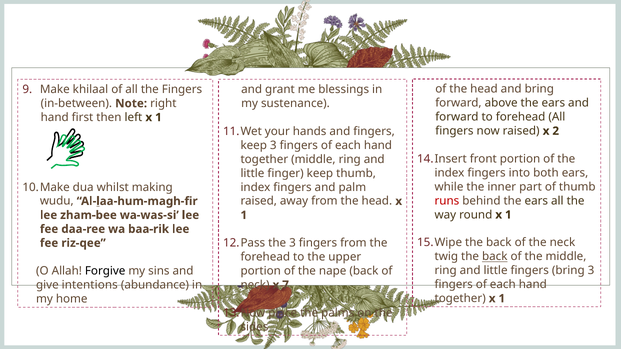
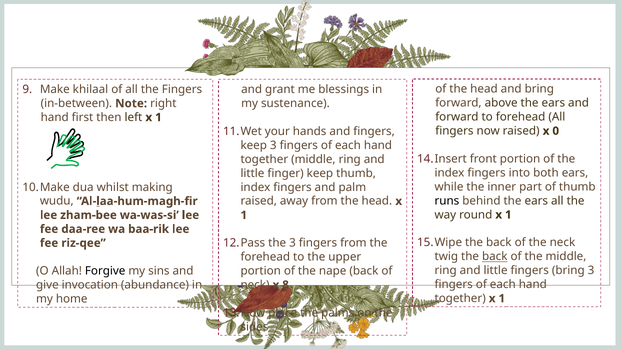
2: 2 -> 0
runs colour: red -> black
intentions: intentions -> invocation
7: 7 -> 8
